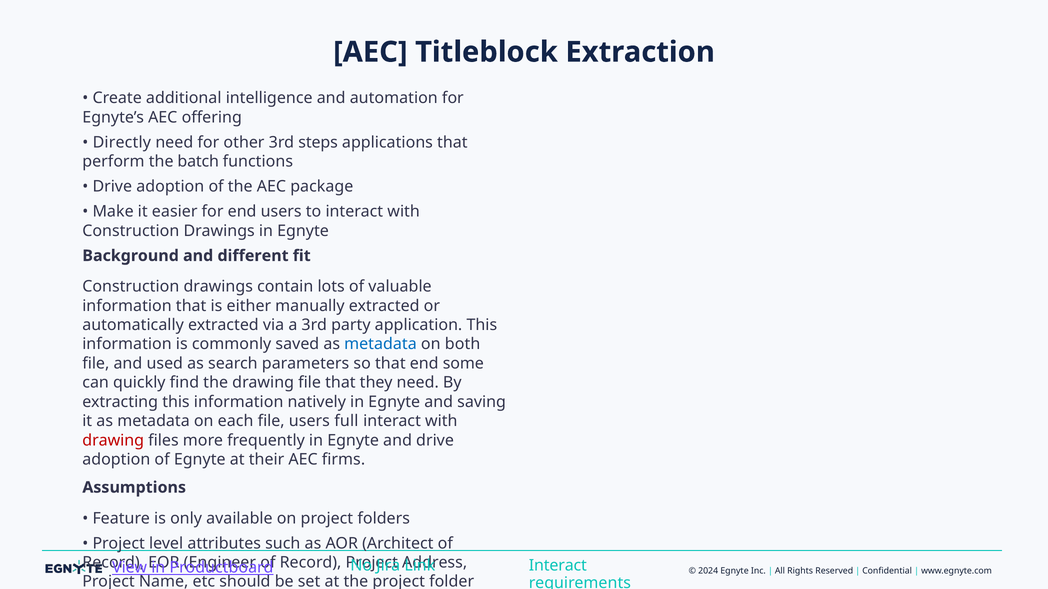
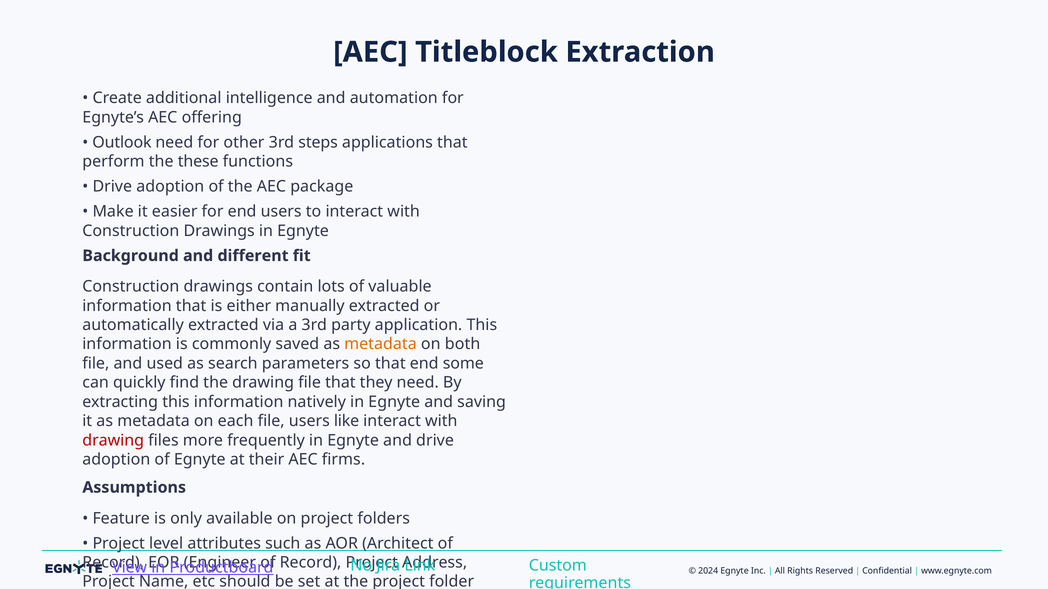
Directly: Directly -> Outlook
batch: batch -> these
metadata at (380, 345) colour: blue -> orange
full: full -> like
Interact at (558, 566): Interact -> Custom
